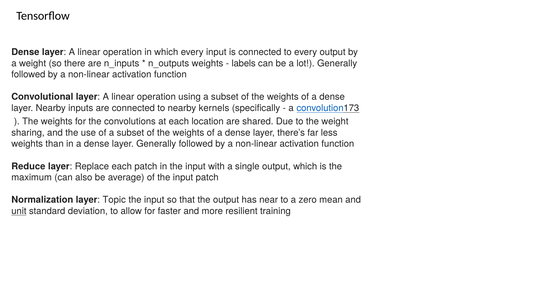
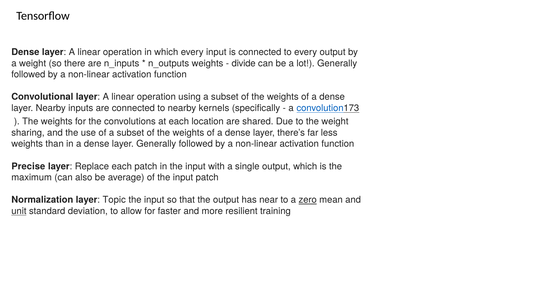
labels: labels -> divide
Reduce: Reduce -> Precise
zero underline: none -> present
